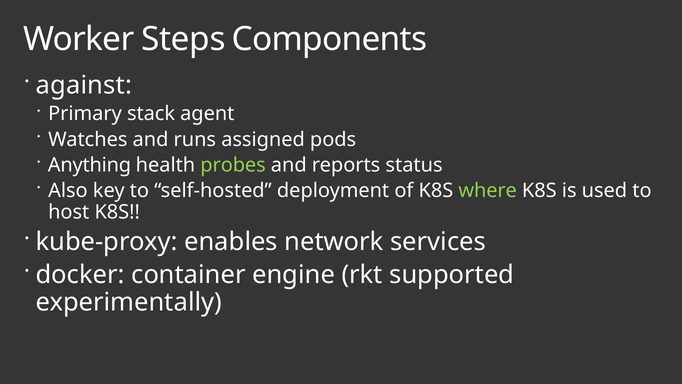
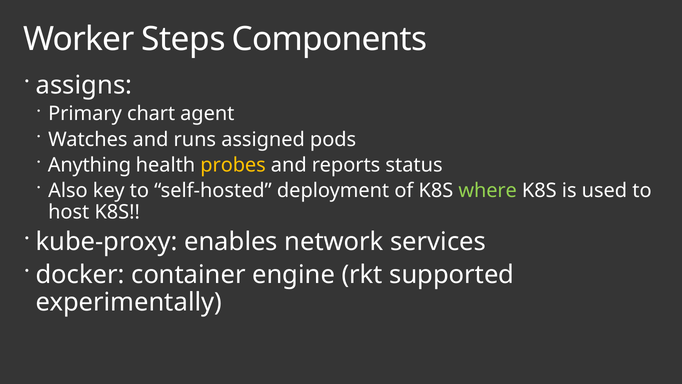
against: against -> assigns
stack: stack -> chart
probes colour: light green -> yellow
